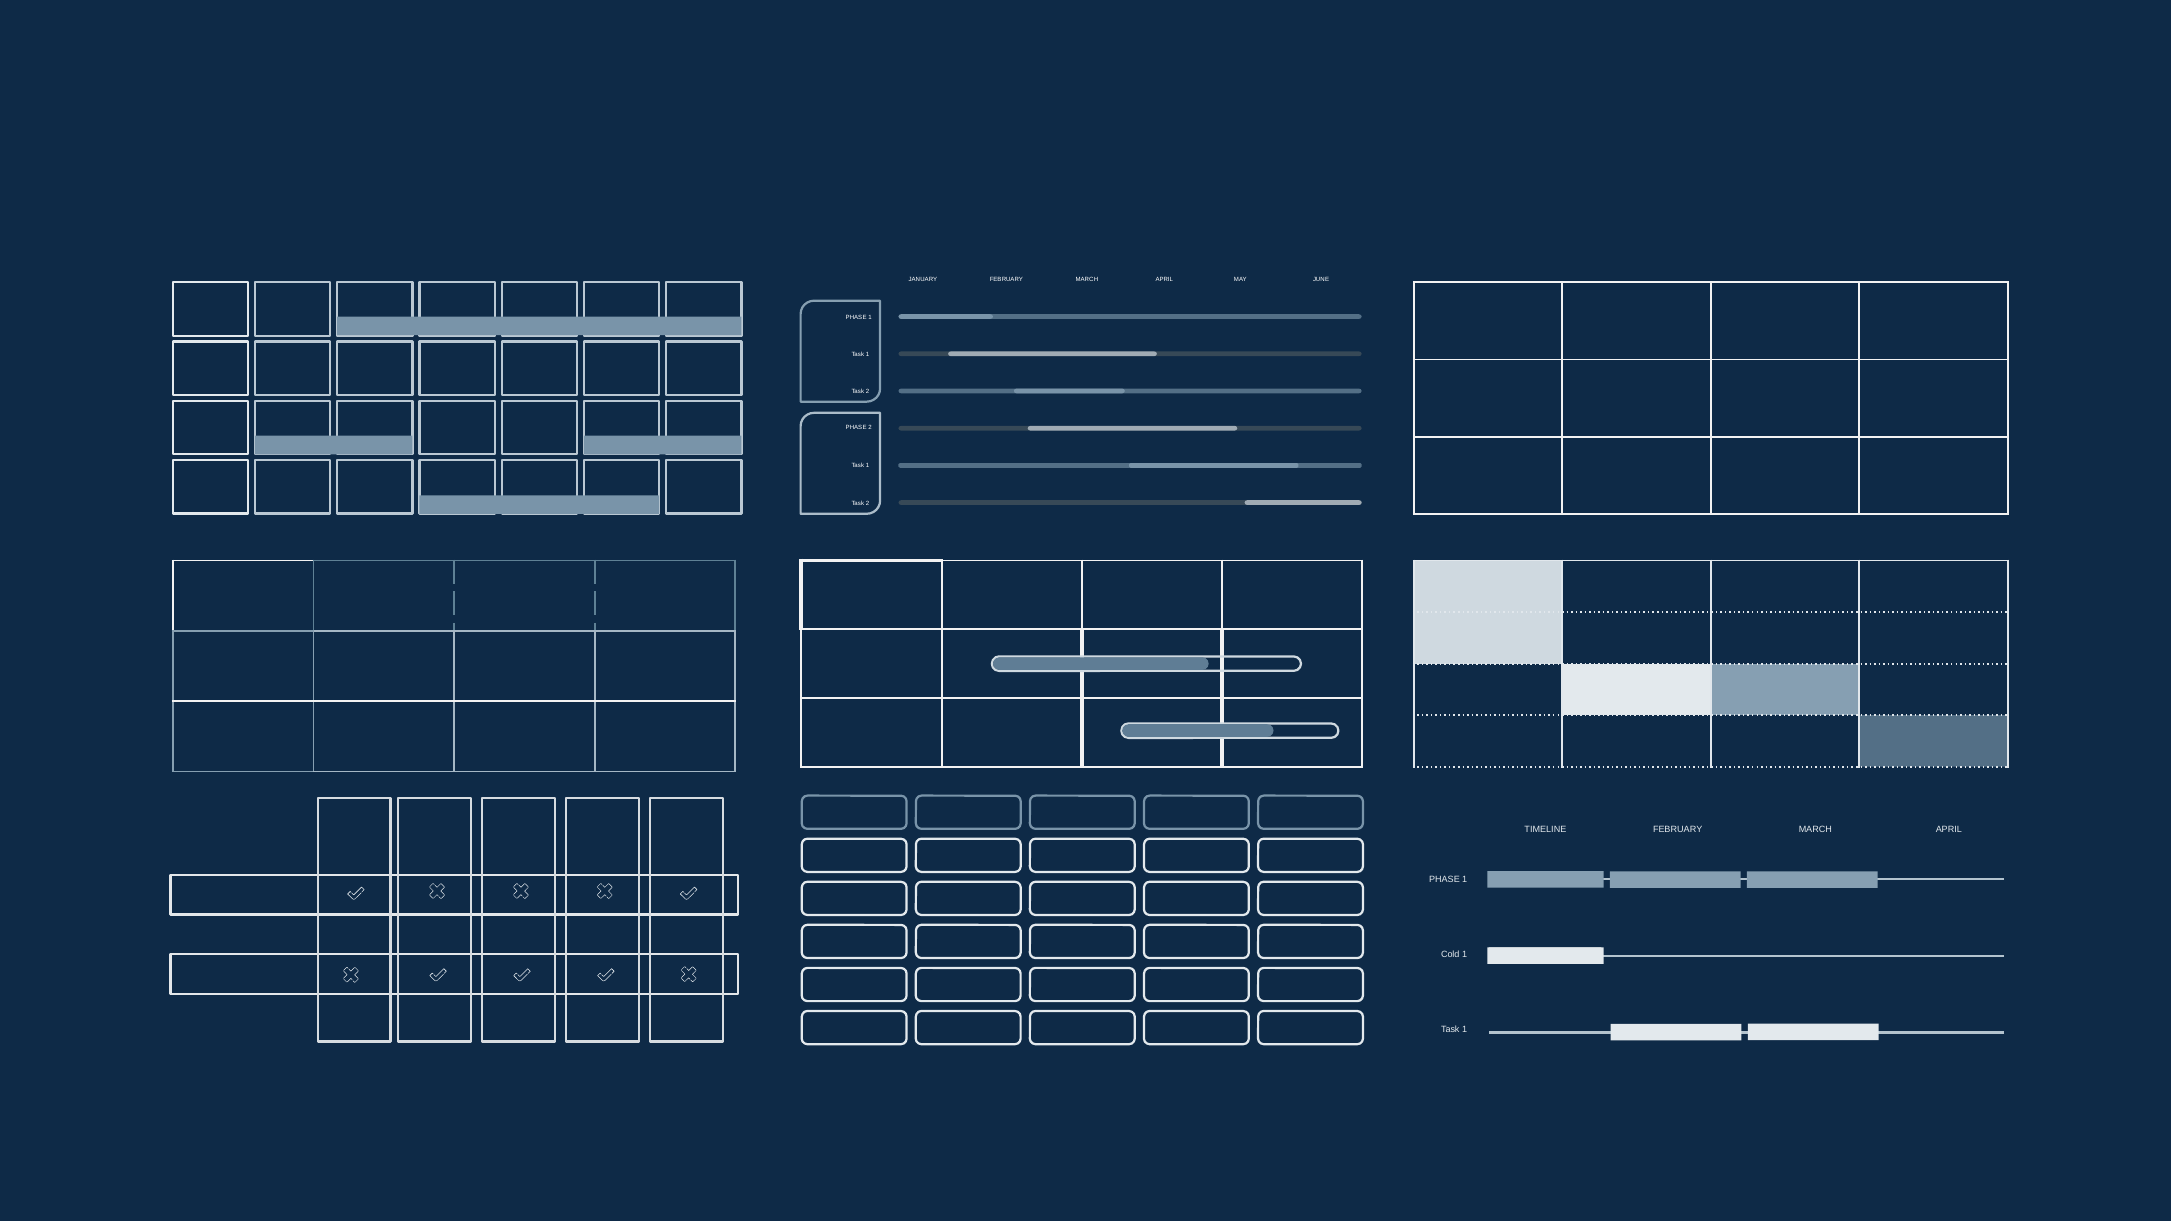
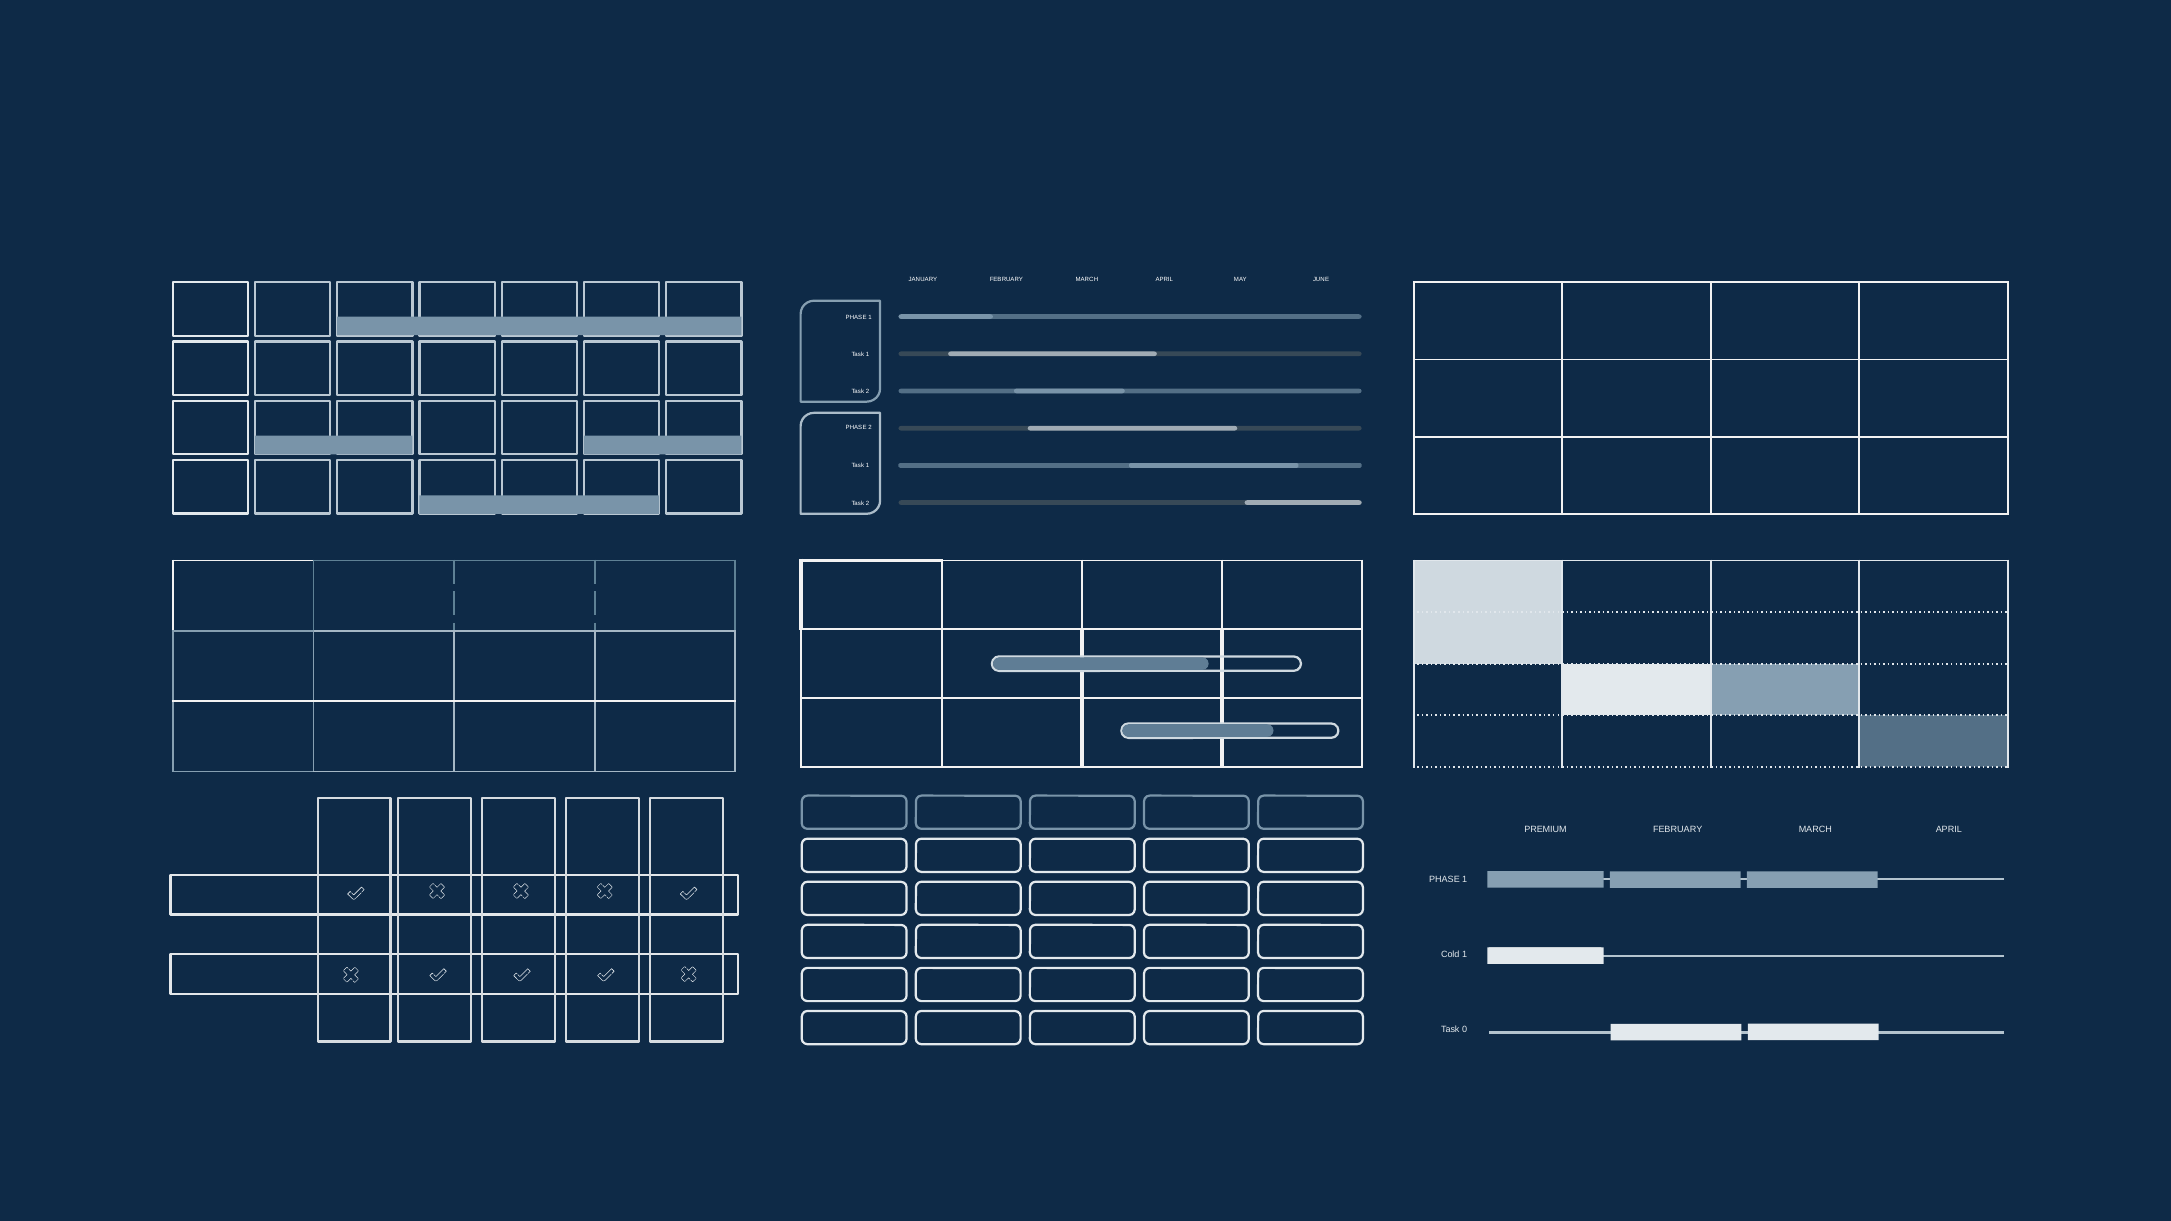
TIMELINE: TIMELINE -> PREMIUM
1 at (1465, 1030): 1 -> 0
